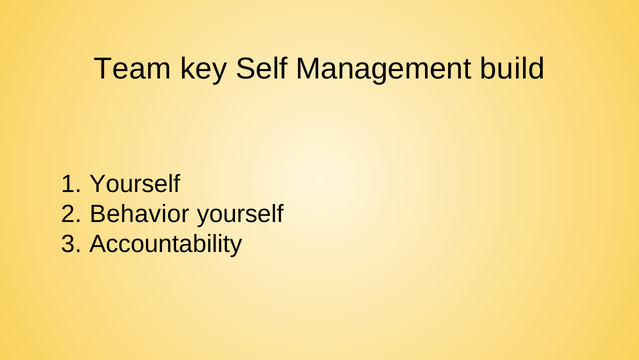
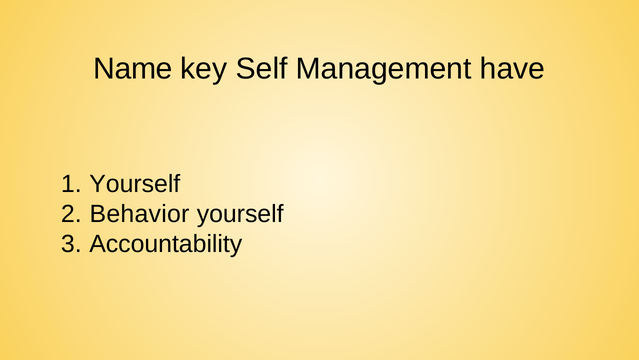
Team: Team -> Name
build: build -> have
